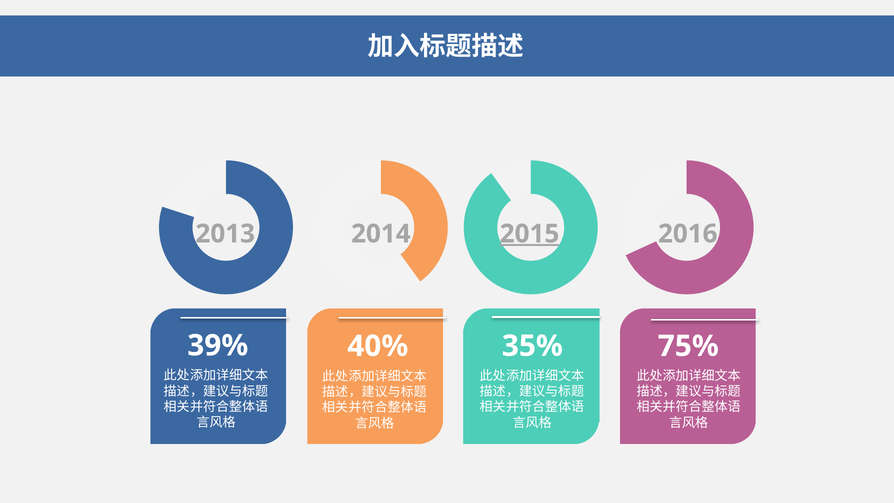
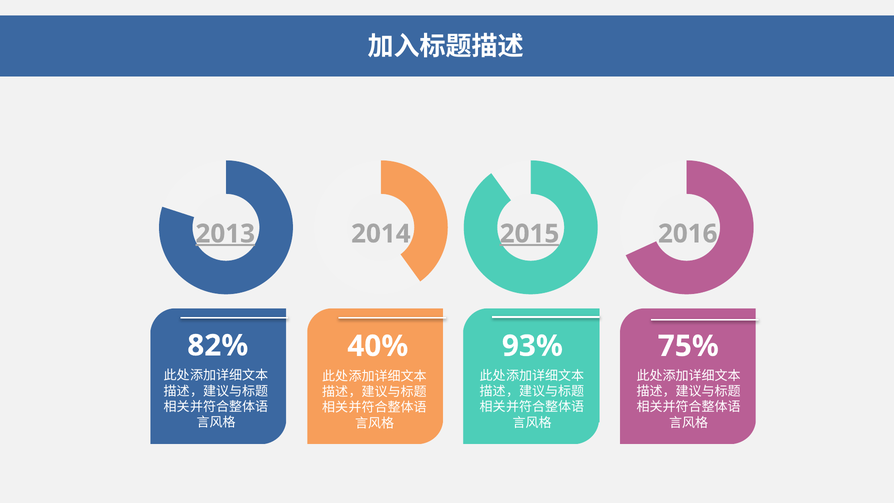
2013 underline: none -> present
39%: 39% -> 82%
35%: 35% -> 93%
